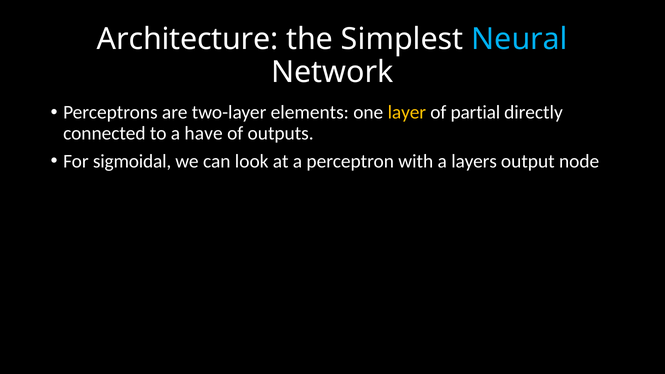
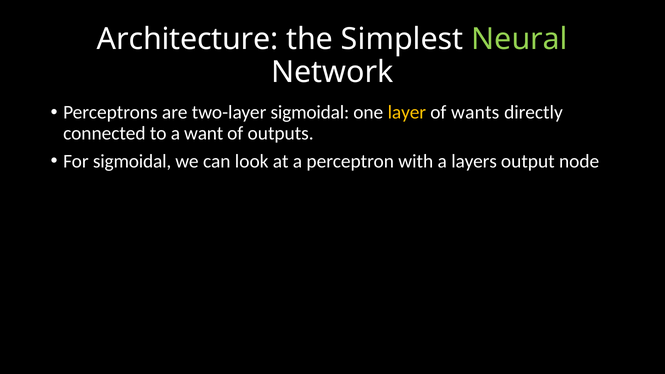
Neural colour: light blue -> light green
two-layer elements: elements -> sigmoidal
partial: partial -> wants
have: have -> want
